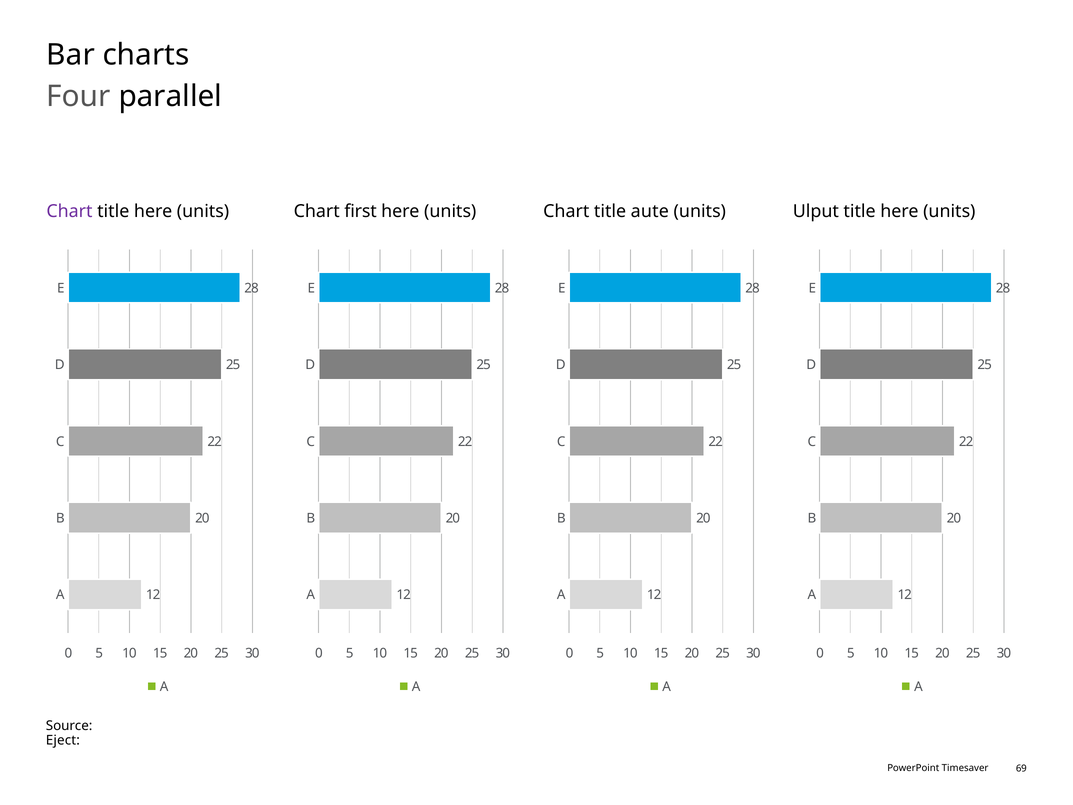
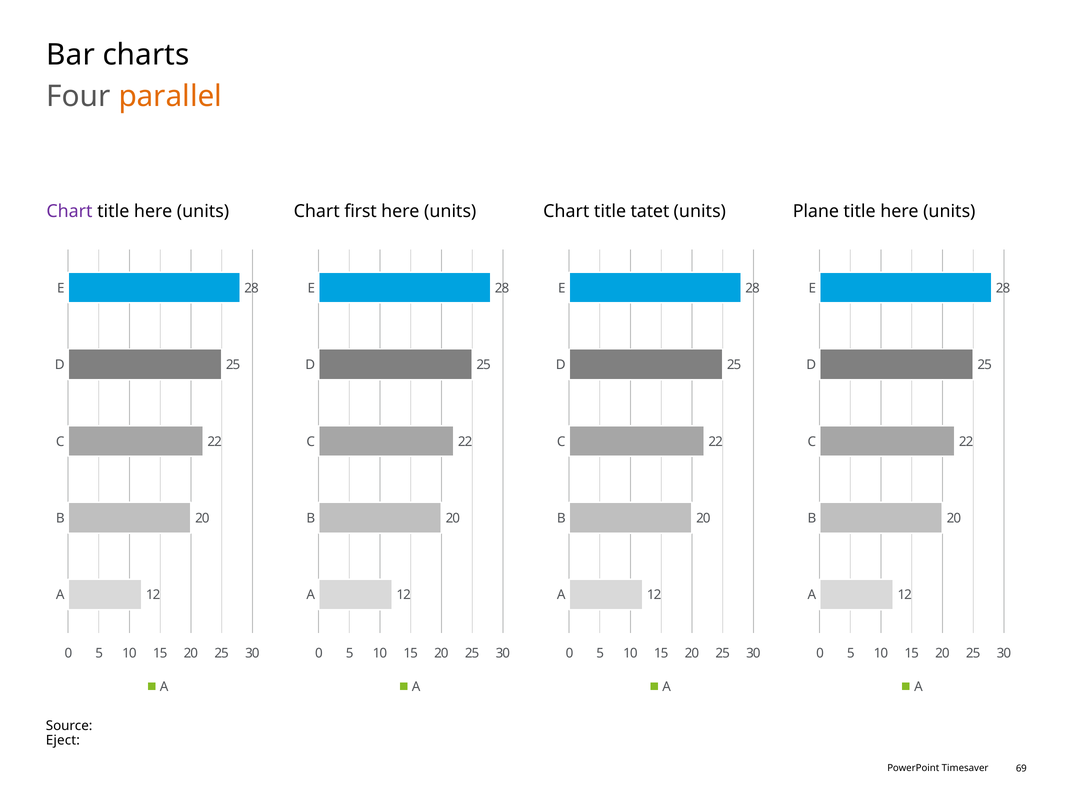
parallel colour: black -> orange
aute: aute -> tatet
Ulput: Ulput -> Plane
